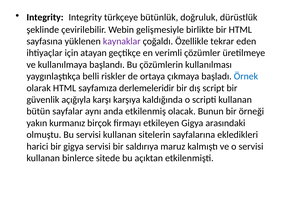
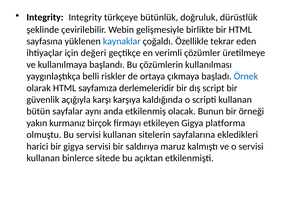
kaynaklar colour: purple -> blue
atayan: atayan -> değeri
arasındaki: arasındaki -> platforma
